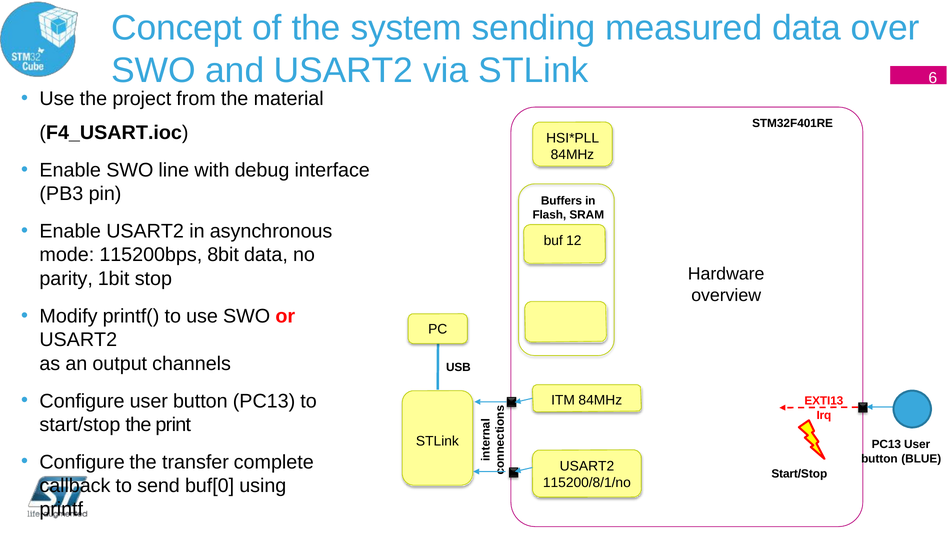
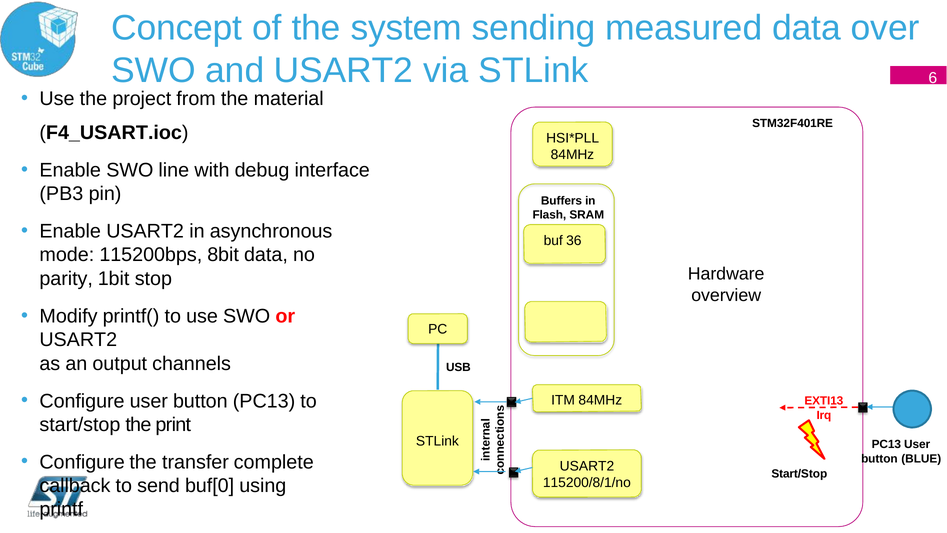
12: 12 -> 36
